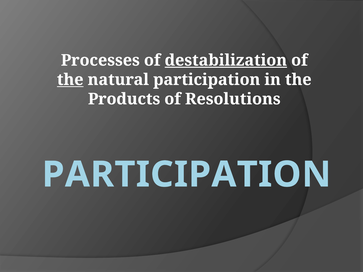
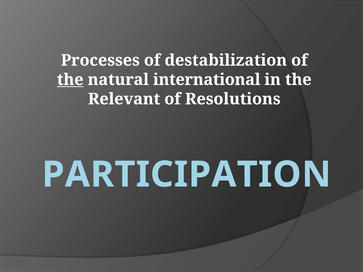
destabilization underline: present -> none
natural participation: participation -> international
Products: Products -> Relevant
